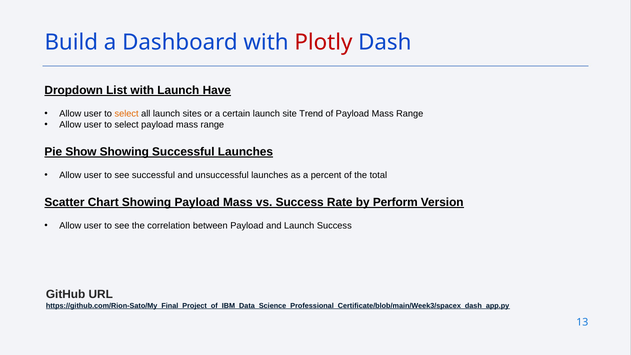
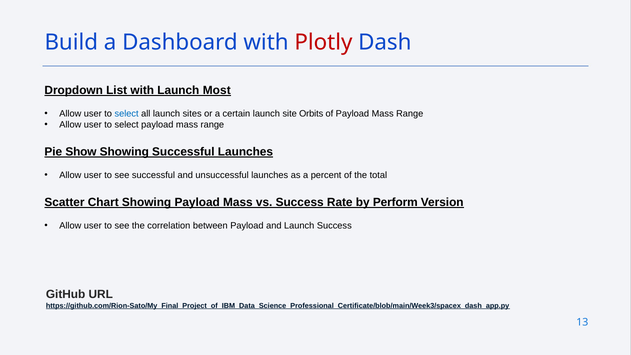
Have: Have -> Most
select at (127, 114) colour: orange -> blue
Trend: Trend -> Orbits
